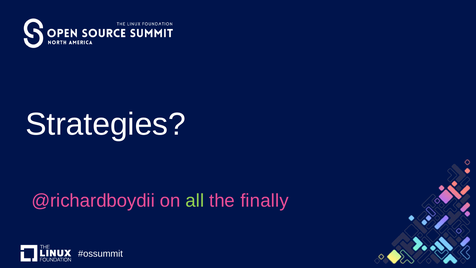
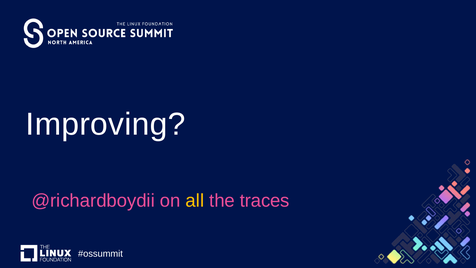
Strategies: Strategies -> Improving
all colour: light green -> yellow
finally: finally -> traces
